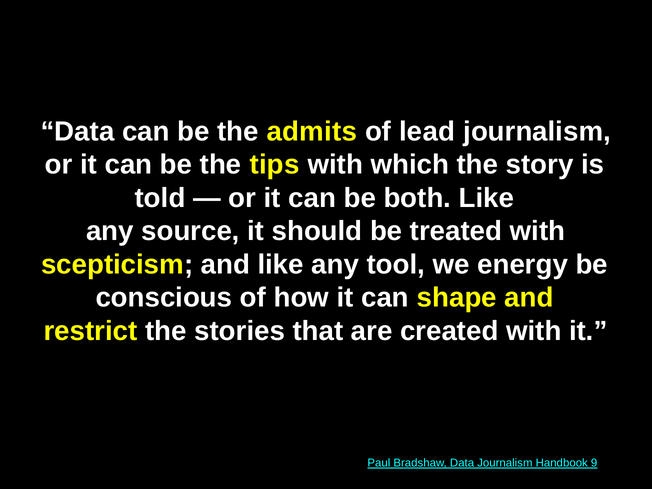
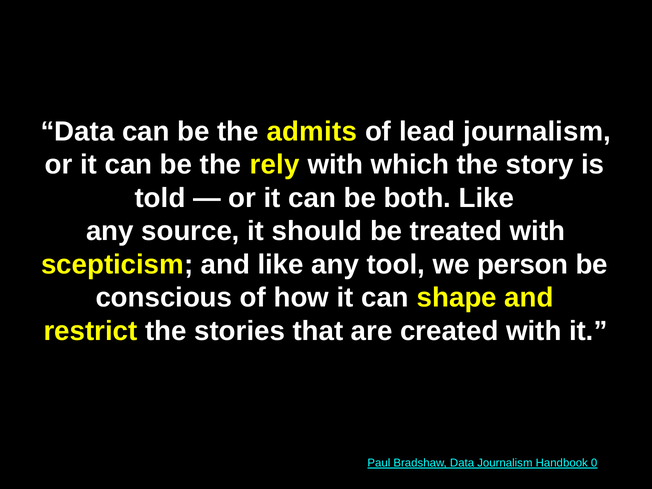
tips: tips -> rely
energy: energy -> person
9: 9 -> 0
